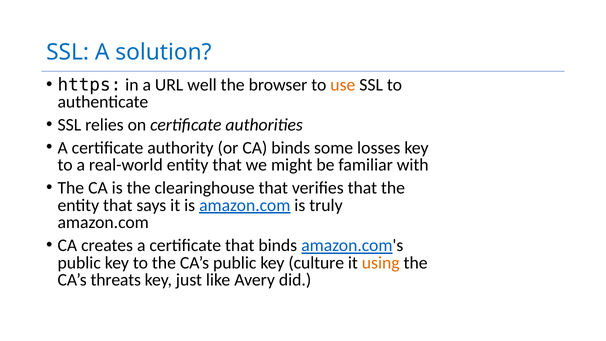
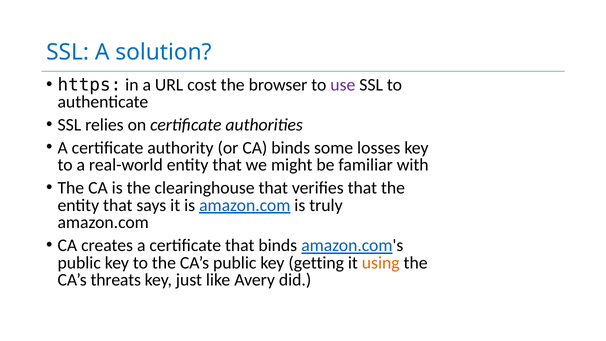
well: well -> cost
use colour: orange -> purple
culture: culture -> getting
